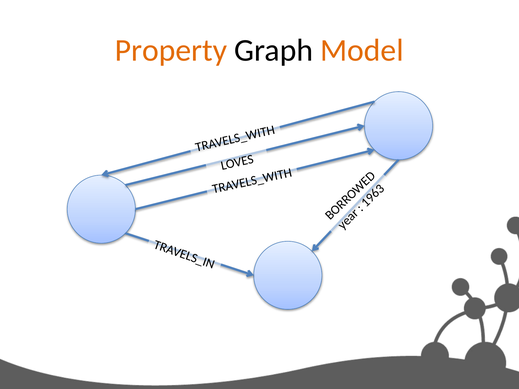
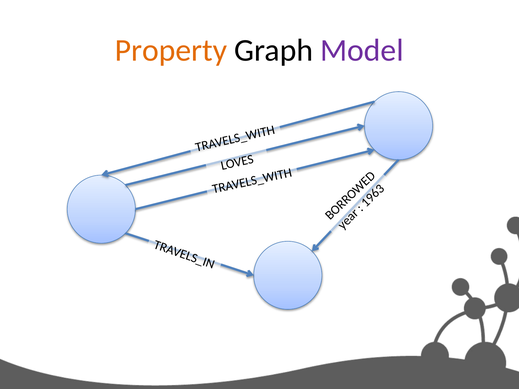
Model colour: orange -> purple
